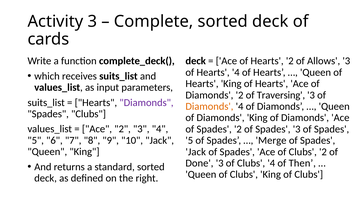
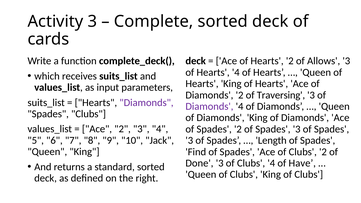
Diamonds at (209, 106) colour: orange -> purple
5 at (189, 140): 5 -> 3
Merge: Merge -> Length
Jack at (196, 152): Jack -> Find
Then: Then -> Have
